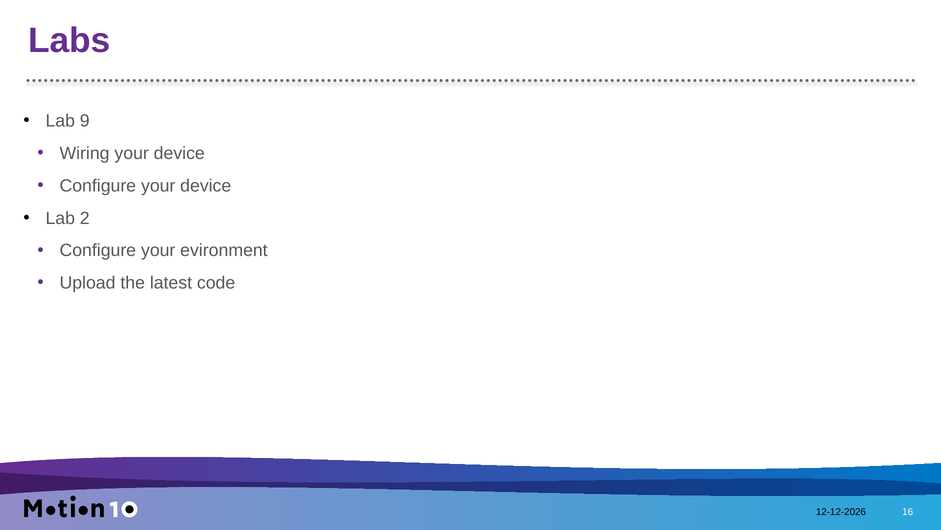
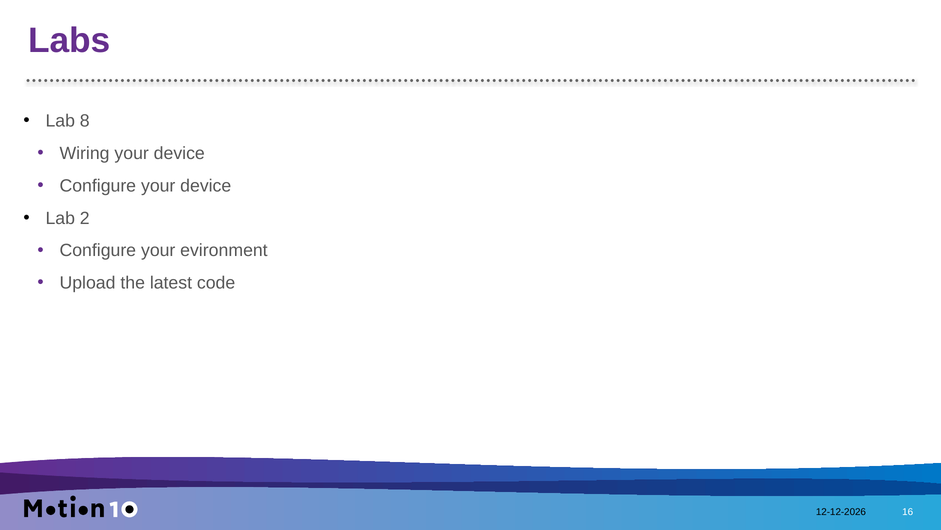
9: 9 -> 8
